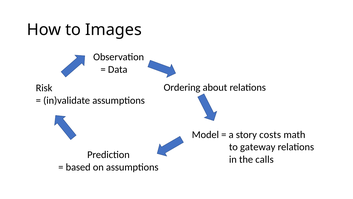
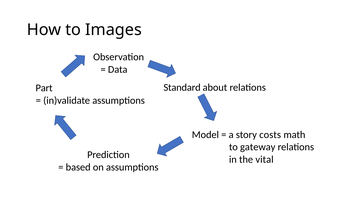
Ordering: Ordering -> Standard
Risk: Risk -> Part
calls: calls -> vital
